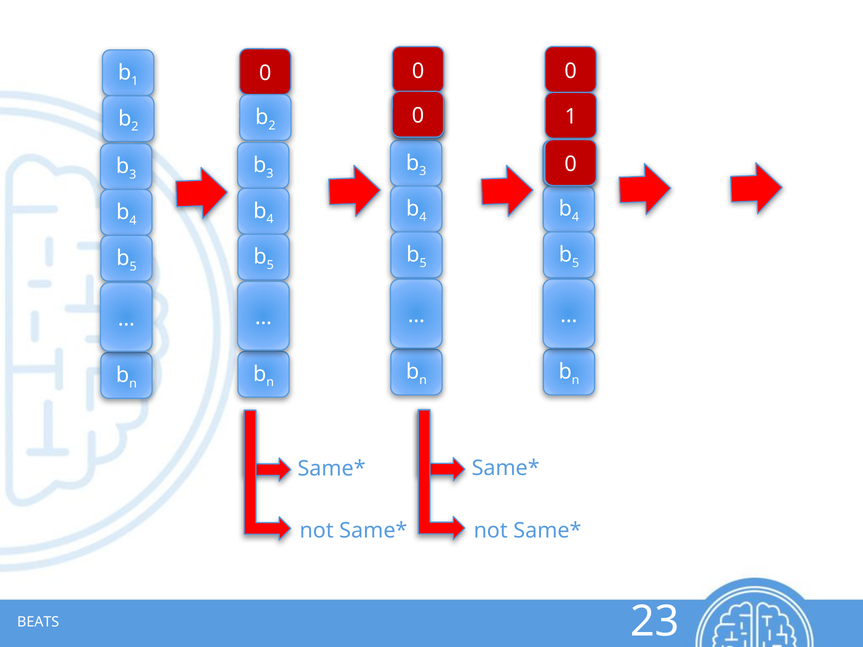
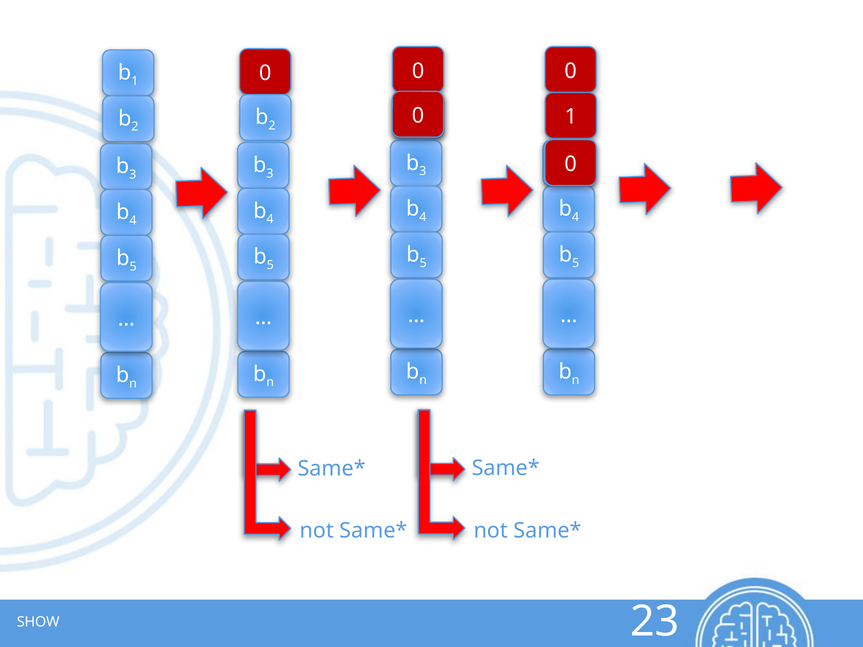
BEATS: BEATS -> SHOW
